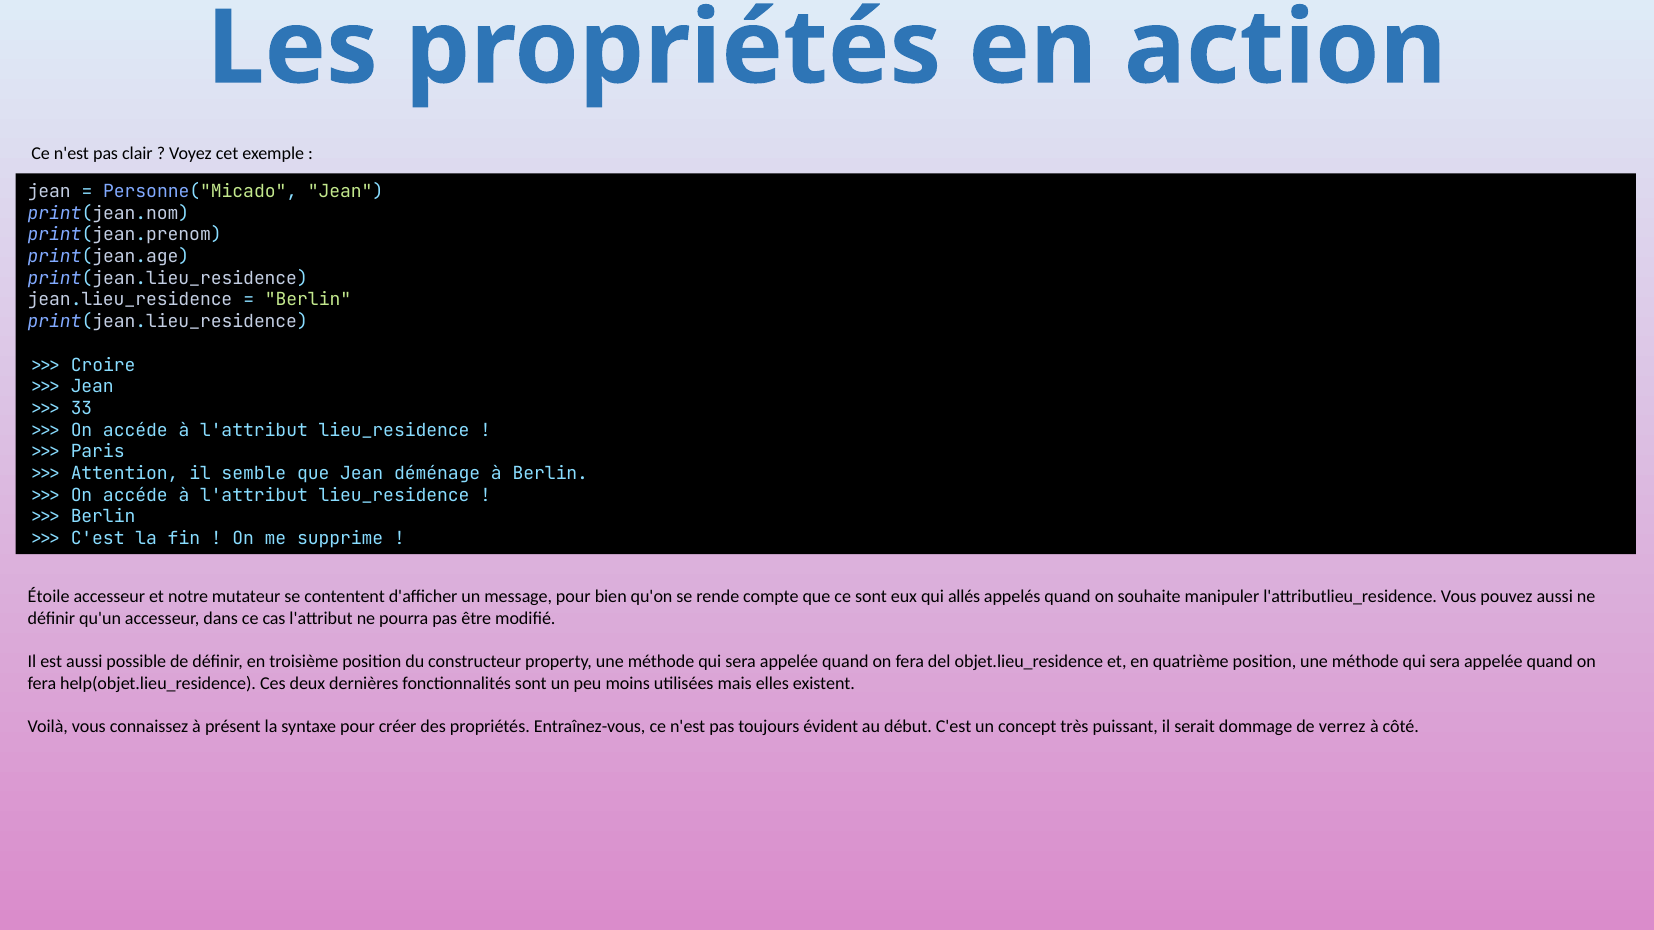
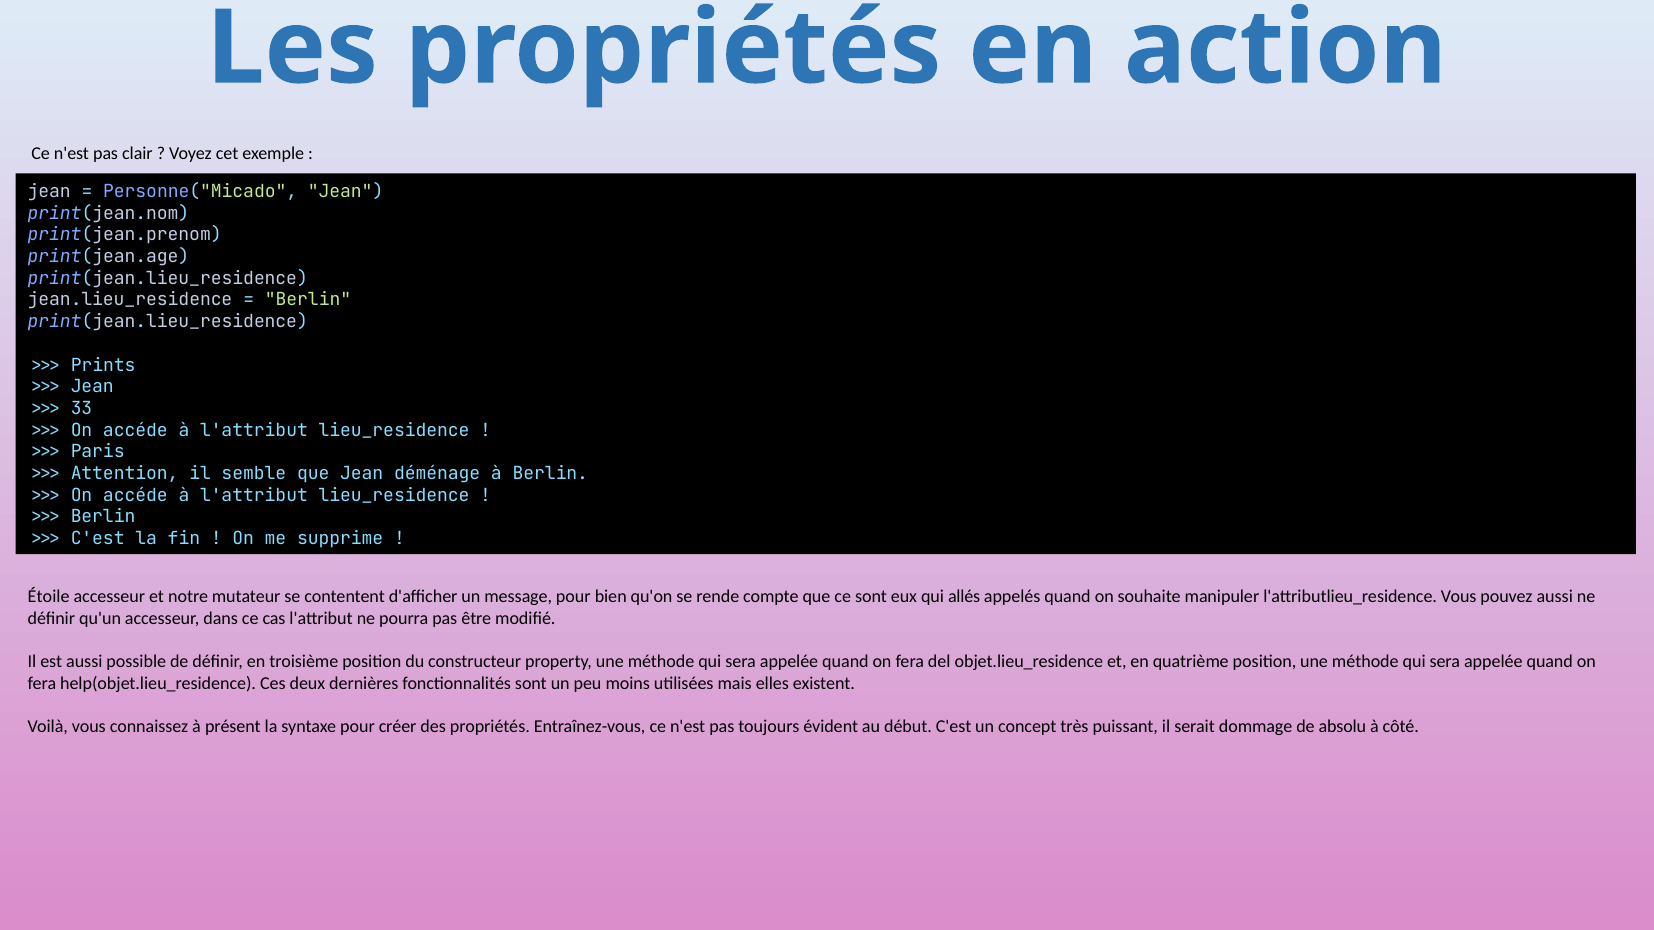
Croire: Croire -> Prints
verrez: verrez -> absolu
